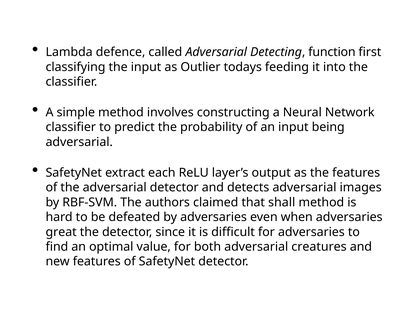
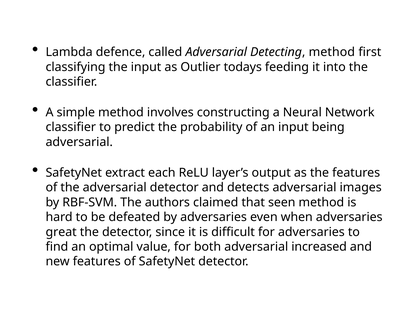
Detecting function: function -> method
shall: shall -> seen
creatures: creatures -> increased
